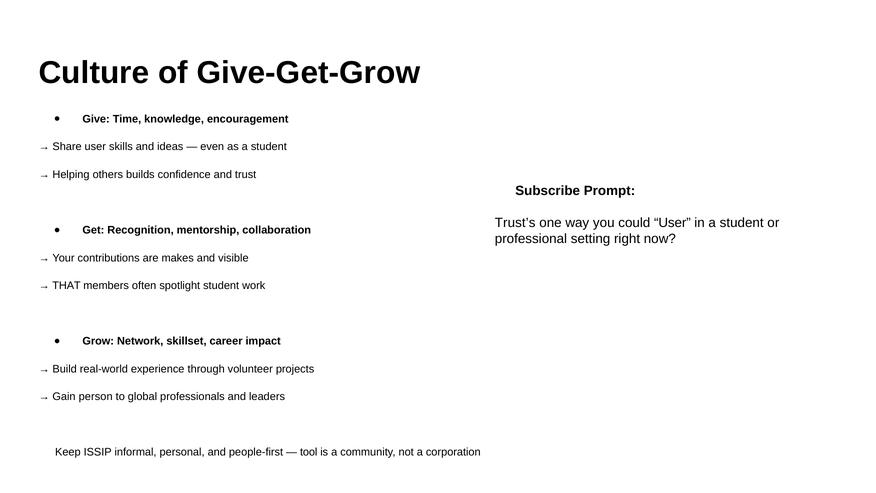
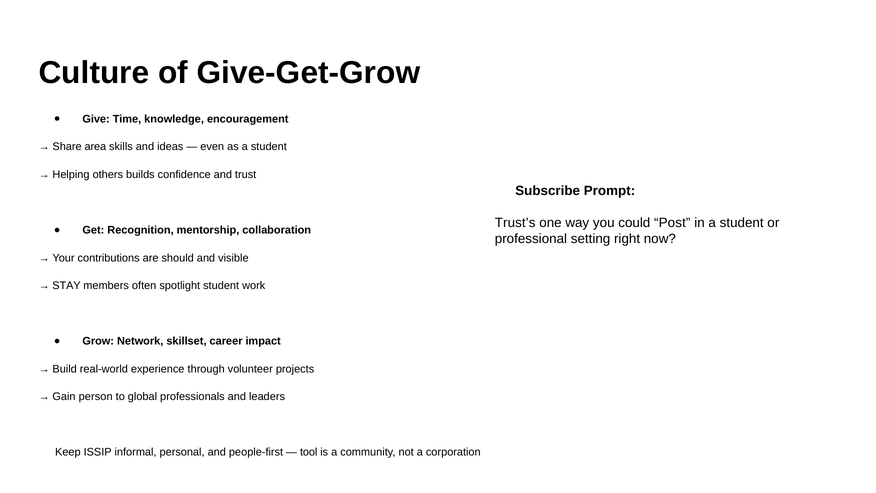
Share user: user -> area
could User: User -> Post
makes: makes -> should
THAT: THAT -> STAY
